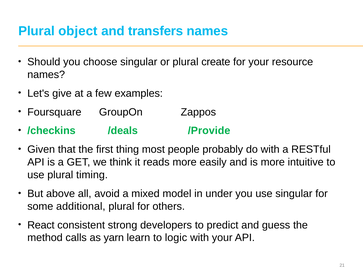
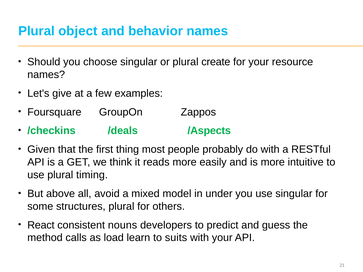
transfers: transfers -> behavior
/Provide: /Provide -> /Aspects
additional: additional -> structures
strong: strong -> nouns
yarn: yarn -> load
logic: logic -> suits
